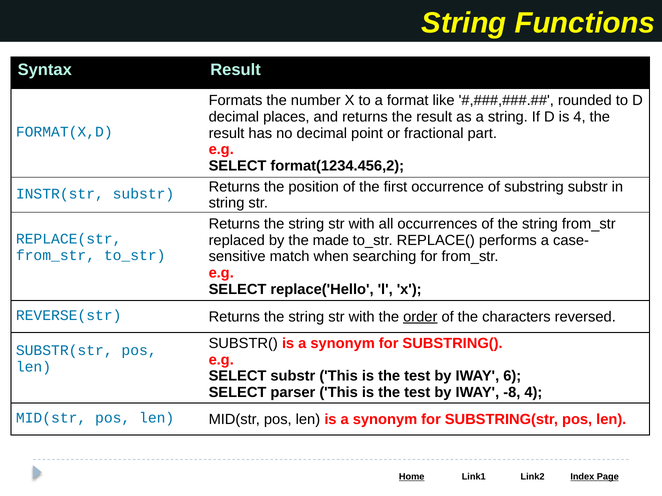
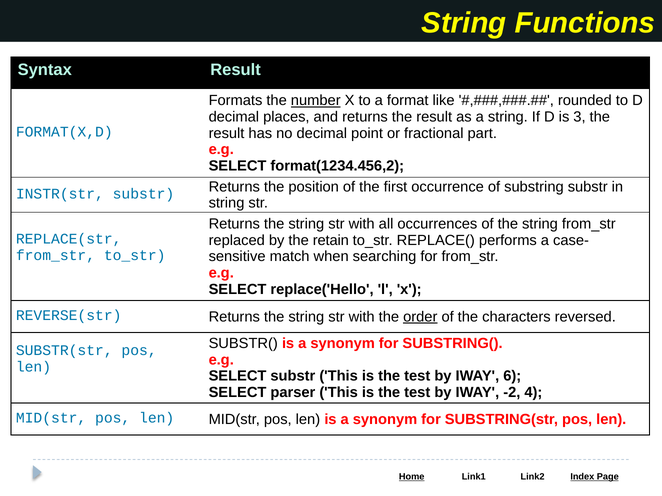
number underline: none -> present
is 4: 4 -> 3
made: made -> retain
-8: -8 -> -2
